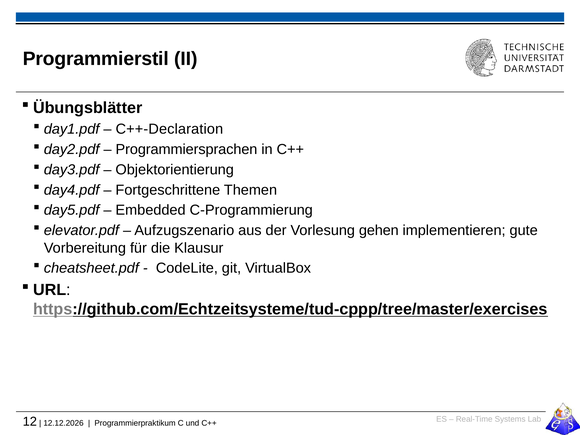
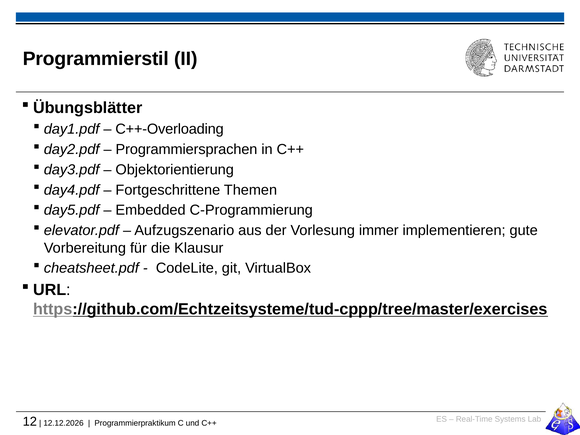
C++-Declaration: C++-Declaration -> C++-Overloading
gehen: gehen -> immer
